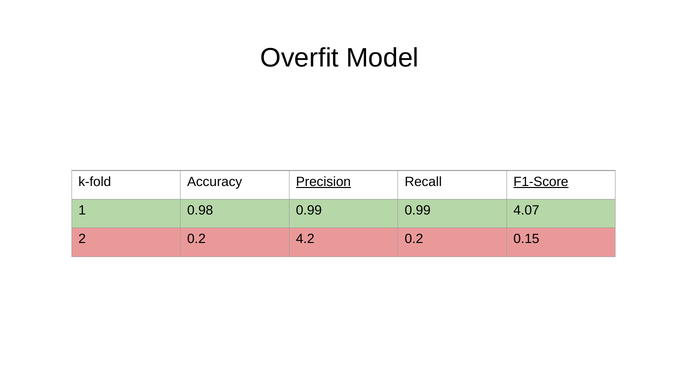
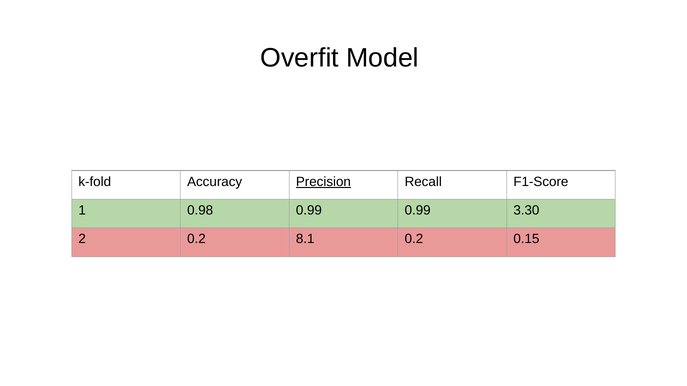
F1-Score underline: present -> none
4.07: 4.07 -> 3.30
4.2: 4.2 -> 8.1
